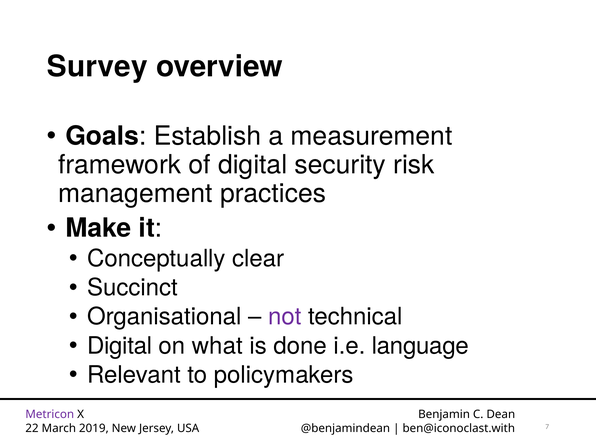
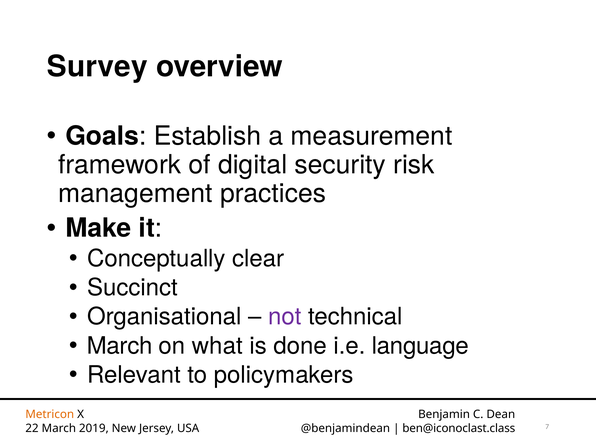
Digital at (120, 346): Digital -> March
Metricon colour: purple -> orange
ben@iconoclast.with: ben@iconoclast.with -> ben@iconoclast.class
